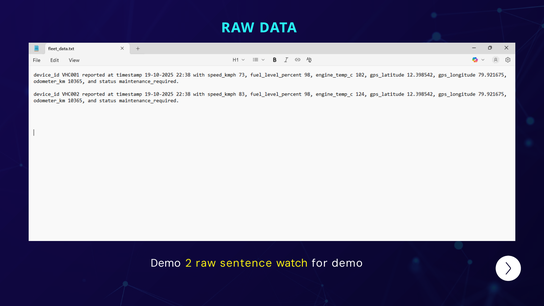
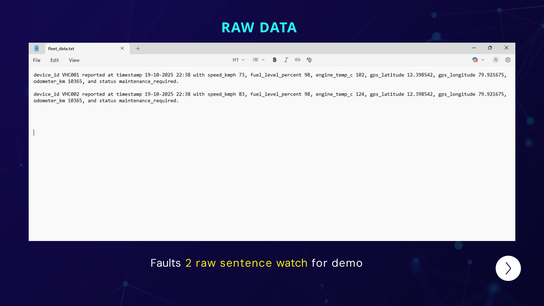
Demo at (166, 263): Demo -> Faults
